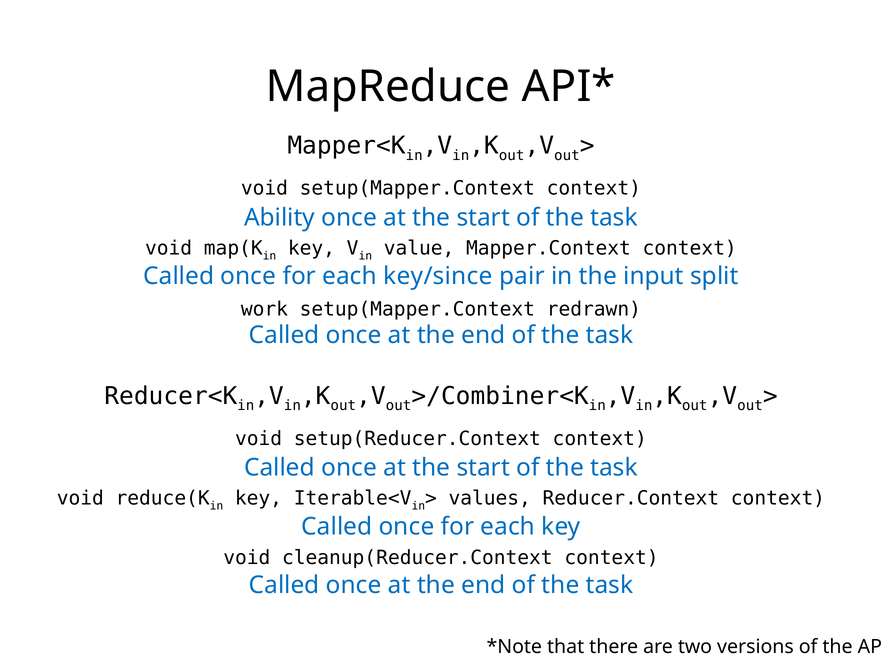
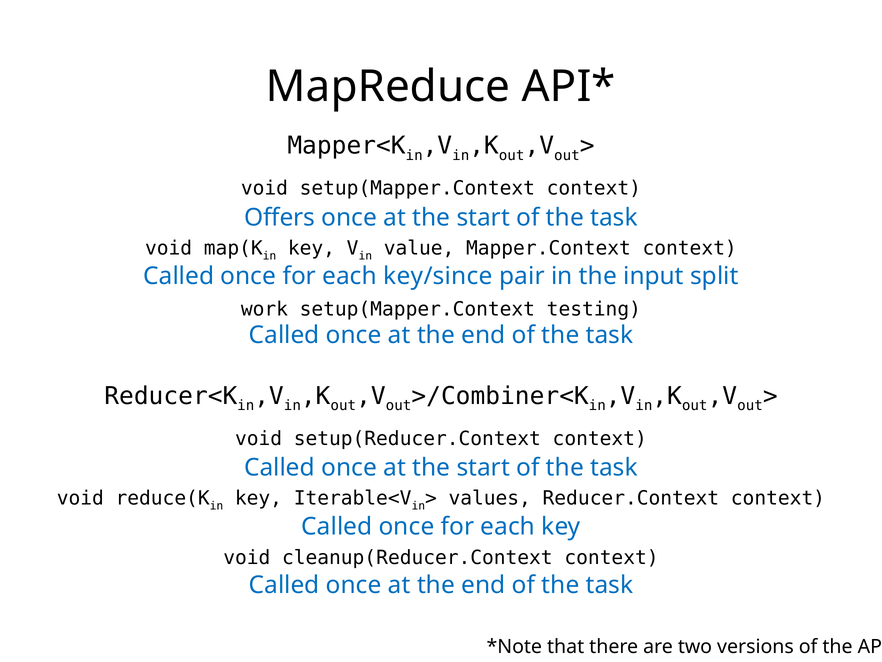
Ability: Ability -> Offers
redrawn: redrawn -> testing
